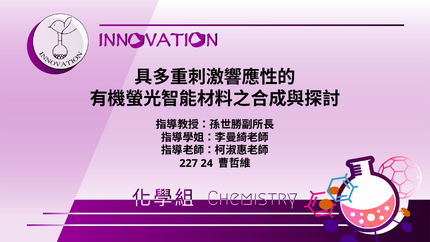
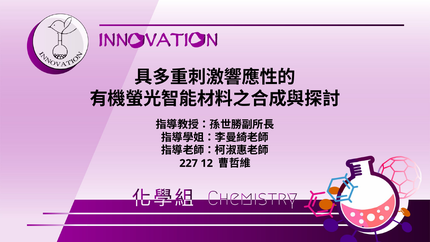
24: 24 -> 12
